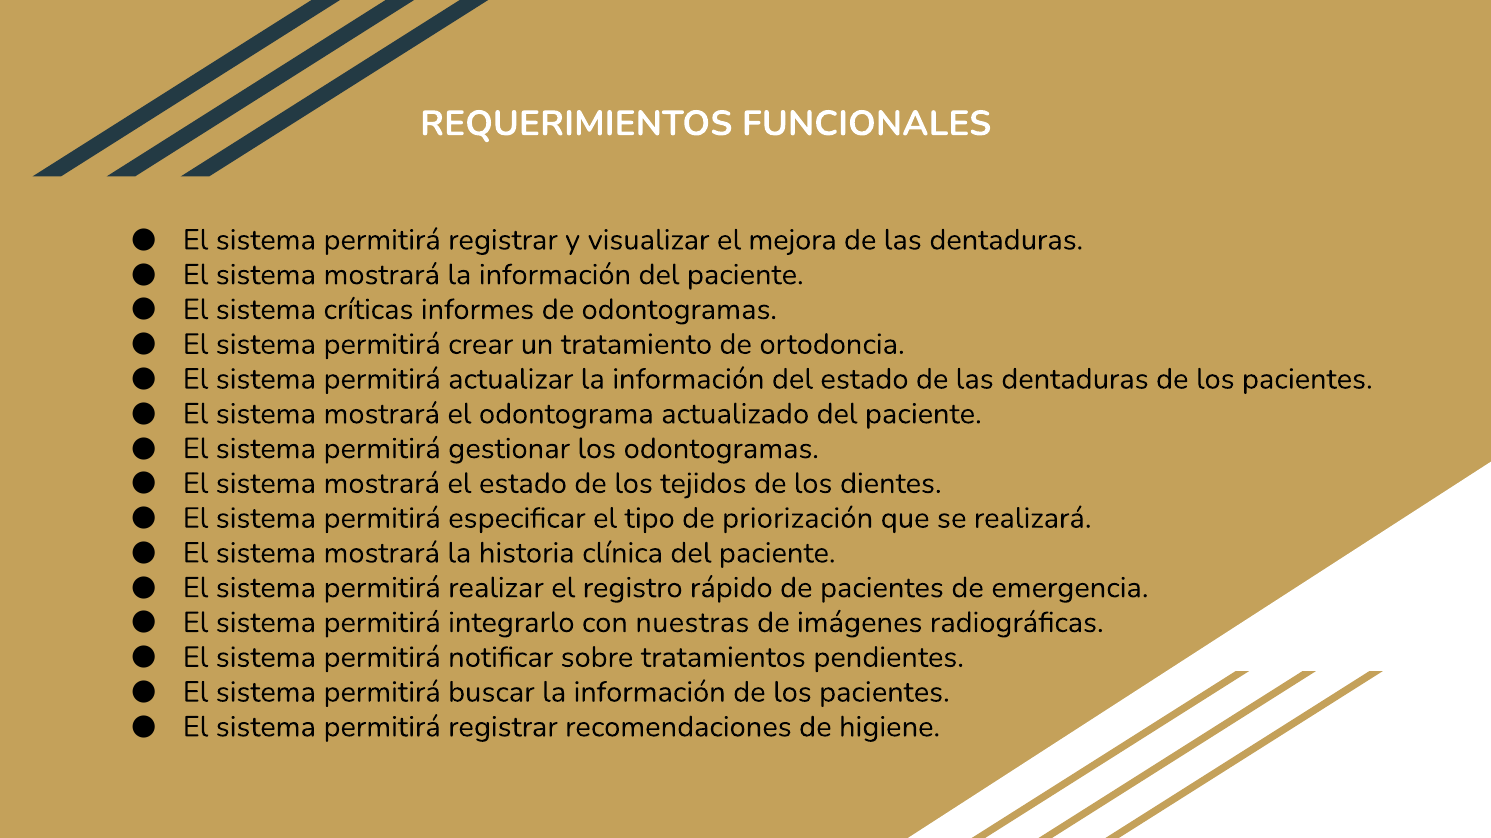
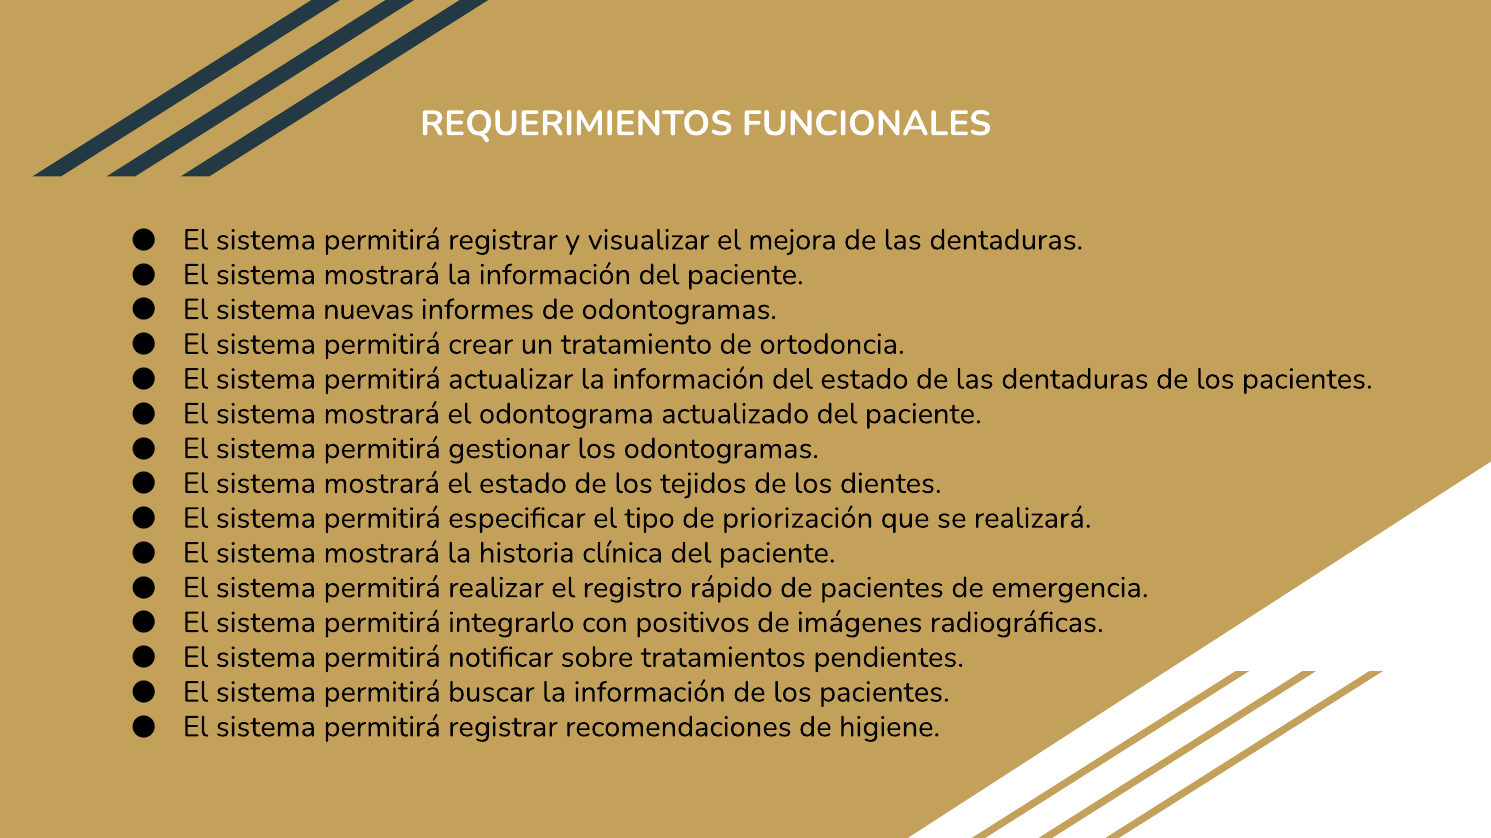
críticas: críticas -> nuevas
nuestras: nuestras -> positivos
